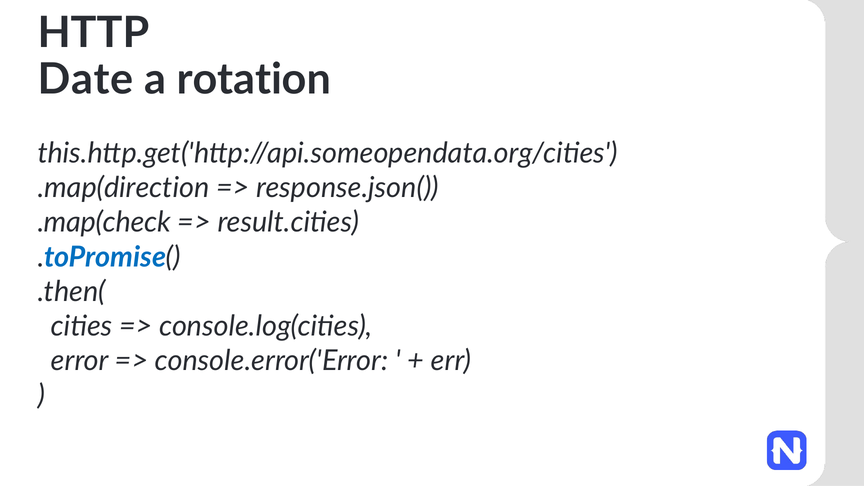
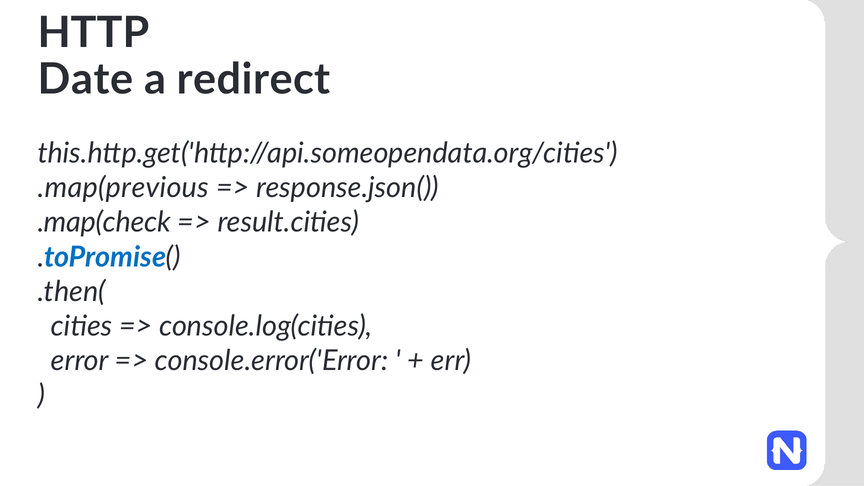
rotation: rotation -> redirect
.map(direction: .map(direction -> .map(previous
